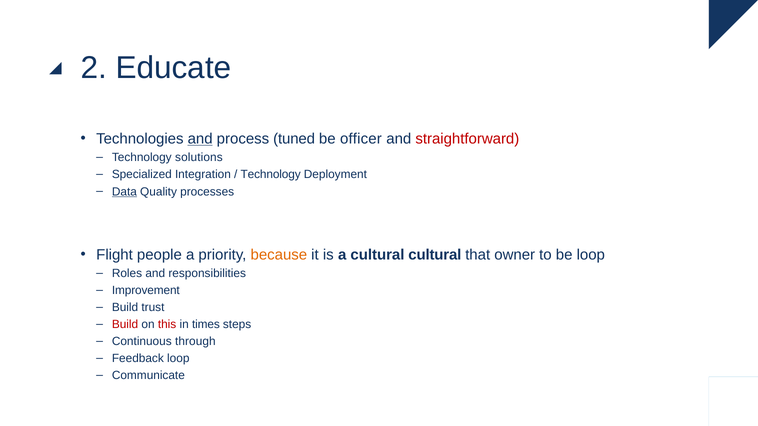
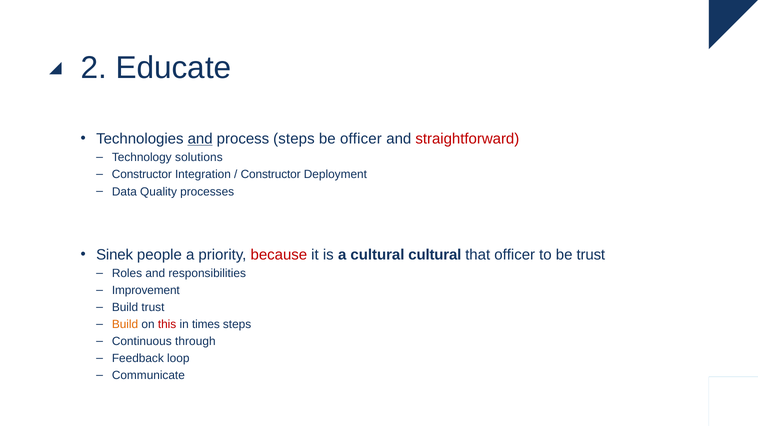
process tuned: tuned -> steps
Specialized at (142, 175): Specialized -> Constructor
Technology at (271, 175): Technology -> Constructor
Data underline: present -> none
Flight: Flight -> Sinek
because colour: orange -> red
that owner: owner -> officer
be loop: loop -> trust
Build at (125, 325) colour: red -> orange
